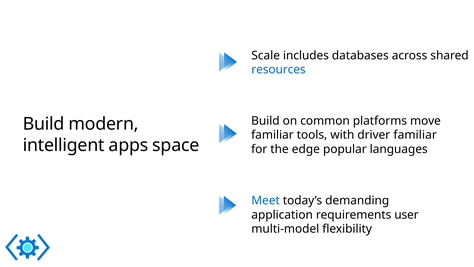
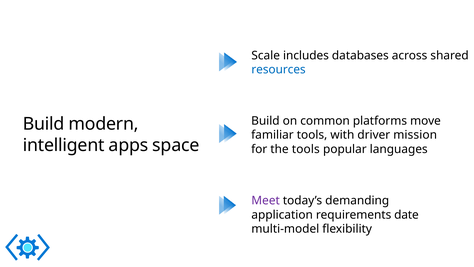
driver familiar: familiar -> mission
the edge: edge -> tools
Meet colour: blue -> purple
user: user -> date
